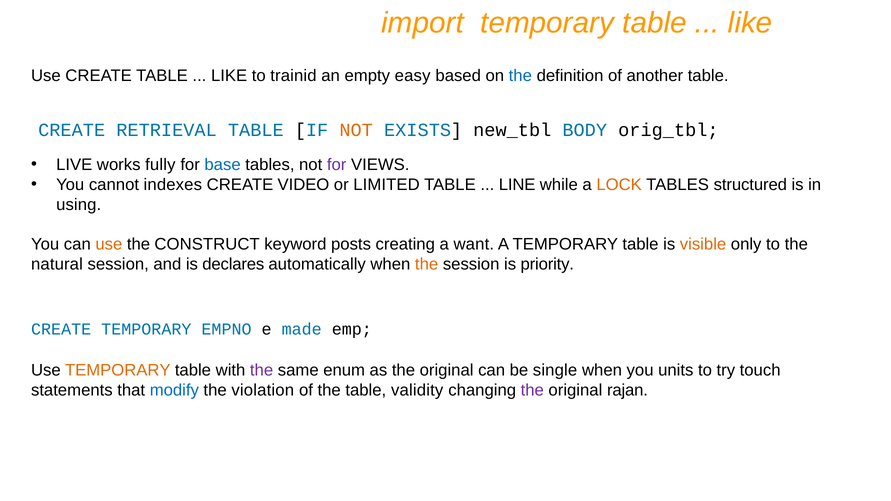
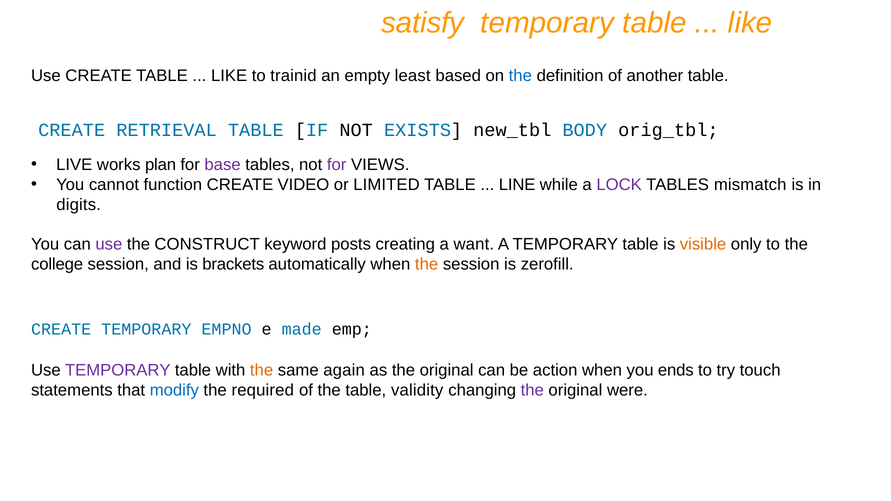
import: import -> satisfy
easy: easy -> least
NOT at (356, 130) colour: orange -> black
fully: fully -> plan
base colour: blue -> purple
indexes: indexes -> function
LOCK colour: orange -> purple
structured: structured -> mismatch
using: using -> digits
use at (109, 244) colour: orange -> purple
natural: natural -> college
declares: declares -> brackets
priority: priority -> zerofill
TEMPORARY at (118, 370) colour: orange -> purple
the at (262, 370) colour: purple -> orange
enum: enum -> again
single: single -> action
units: units -> ends
violation: violation -> required
rajan: rajan -> were
